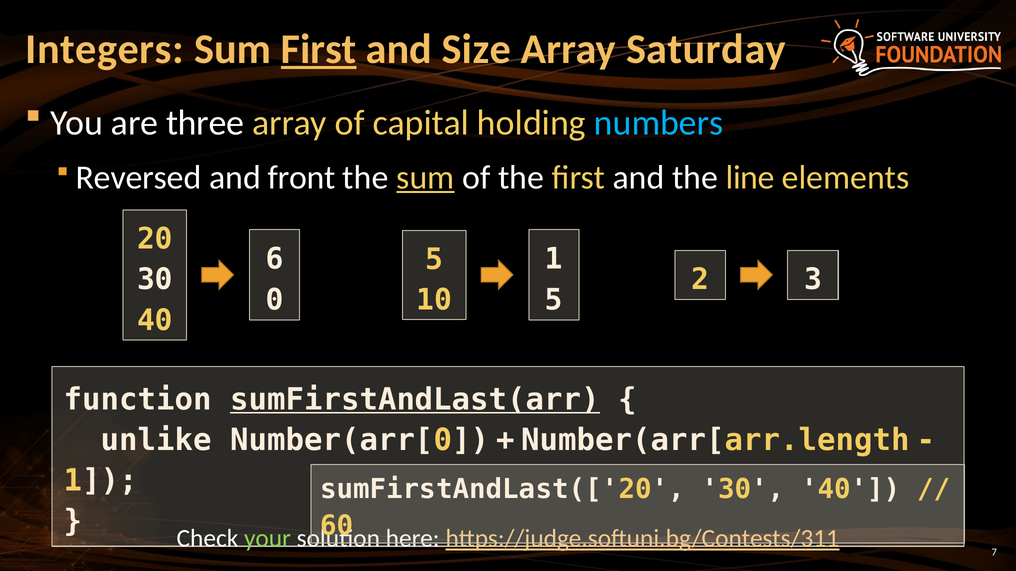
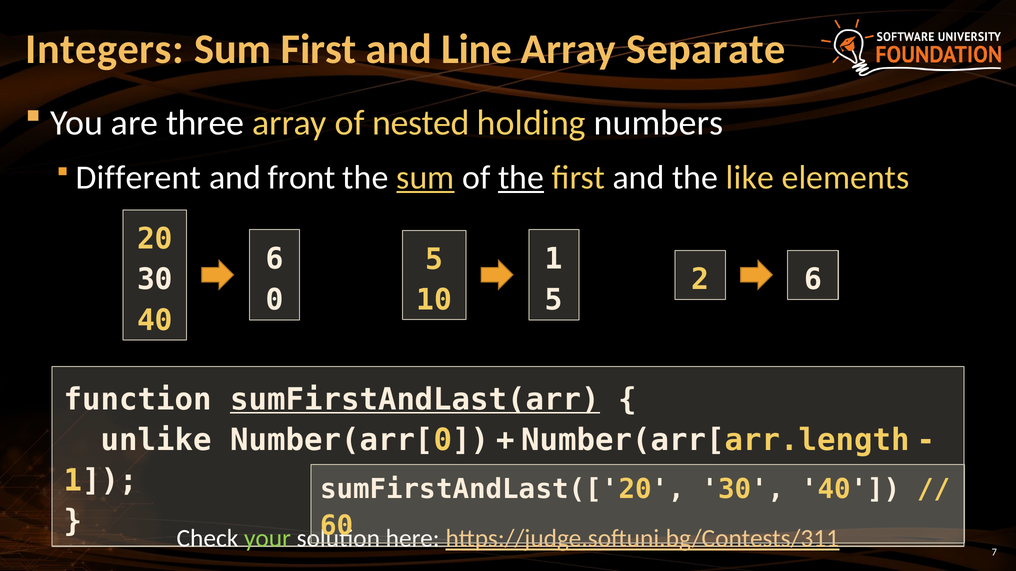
First at (319, 49) underline: present -> none
Size: Size -> Line
Saturday: Saturday -> Separate
capital: capital -> nested
numbers colour: light blue -> white
Reversed: Reversed -> Different
the at (521, 178) underline: none -> present
line: line -> like
2 3: 3 -> 6
